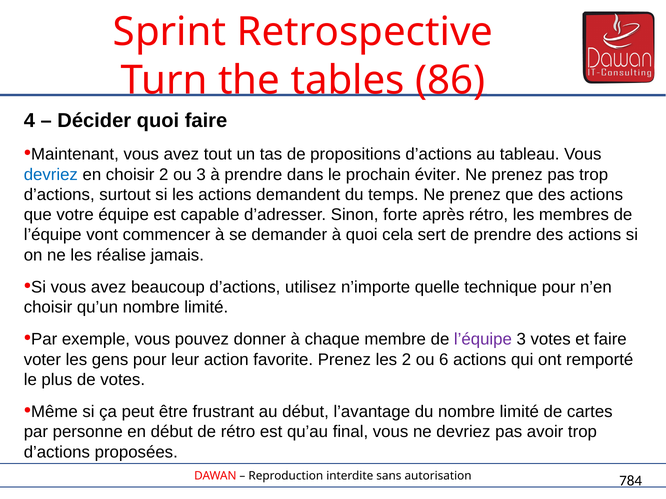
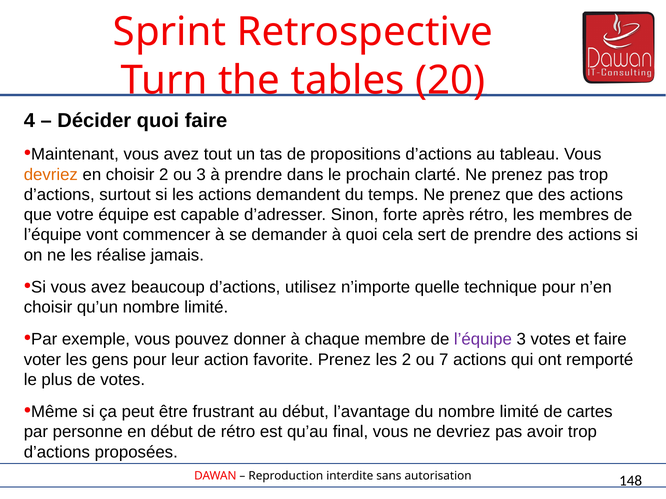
86: 86 -> 20
devriez at (51, 175) colour: blue -> orange
éviter: éviter -> clarté
6: 6 -> 7
784: 784 -> 148
